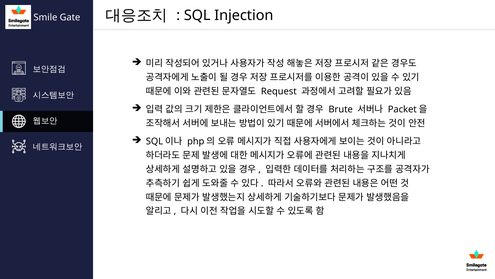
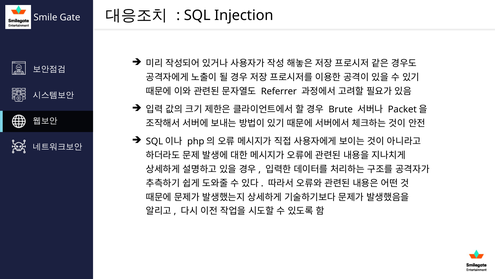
Request: Request -> Referrer
